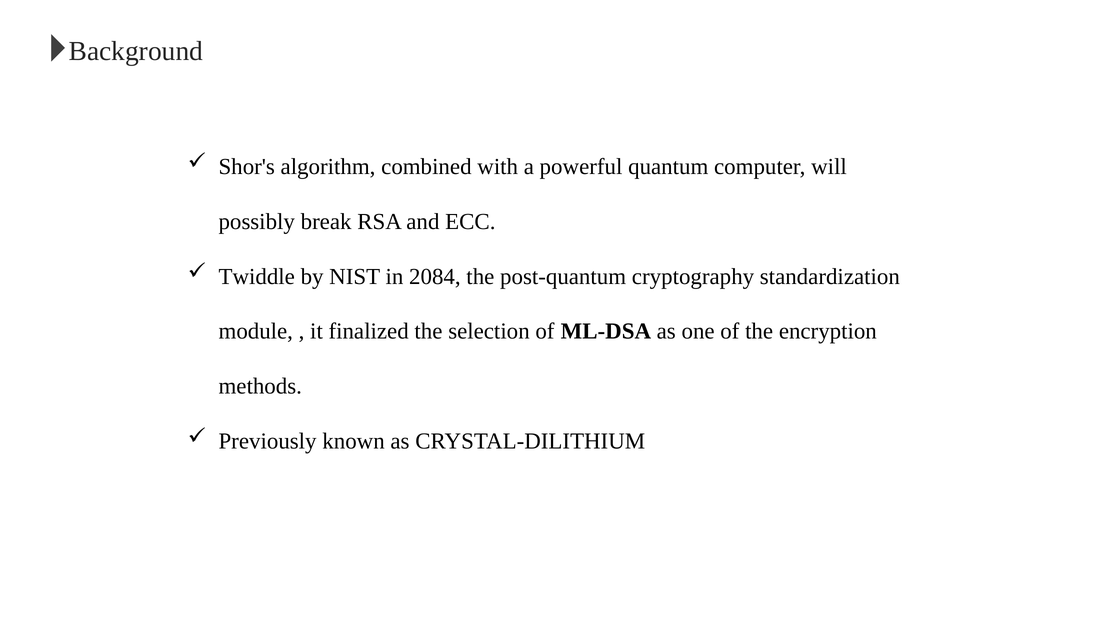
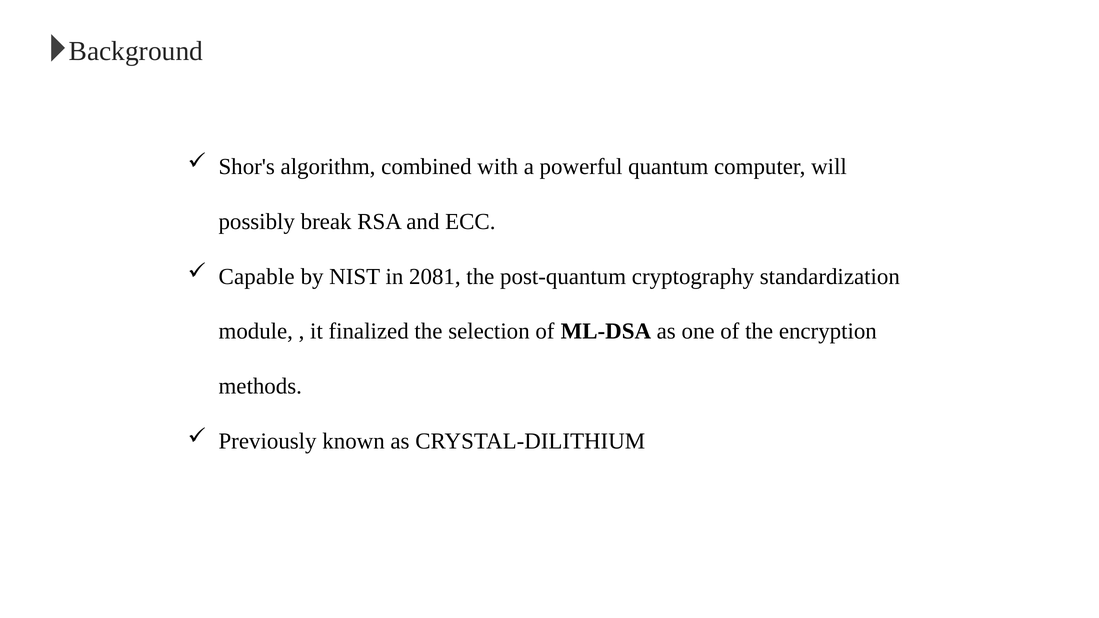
Twiddle: Twiddle -> Capable
2084: 2084 -> 2081
